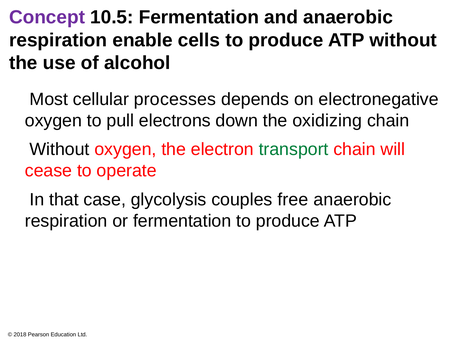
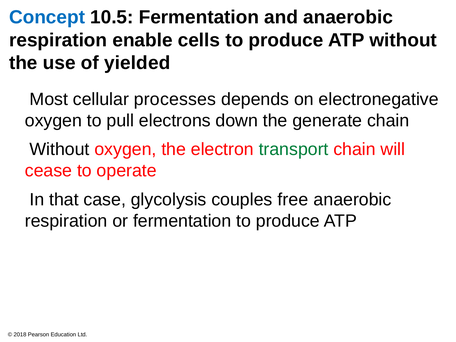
Concept colour: purple -> blue
alcohol: alcohol -> yielded
oxidizing: oxidizing -> generate
